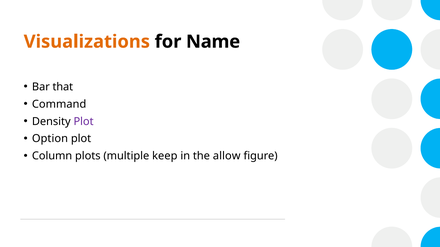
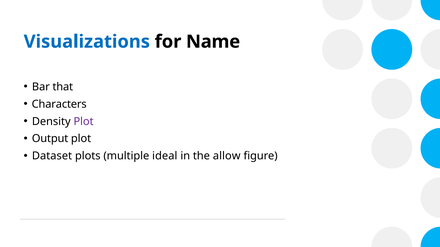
Visualizations colour: orange -> blue
Command: Command -> Characters
Option: Option -> Output
Column: Column -> Dataset
keep: keep -> ideal
